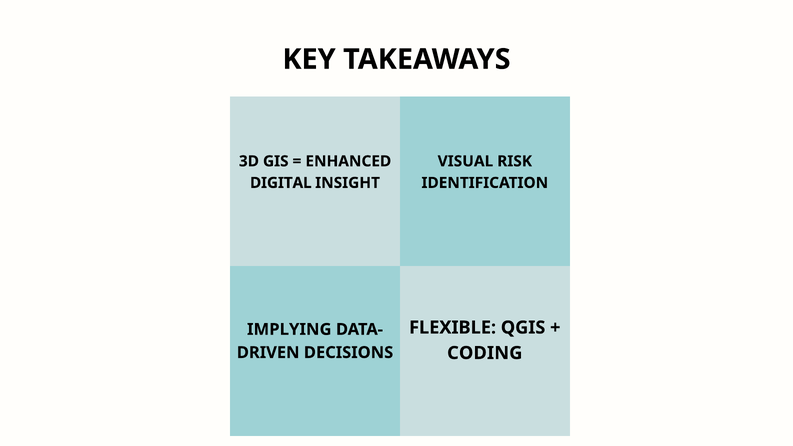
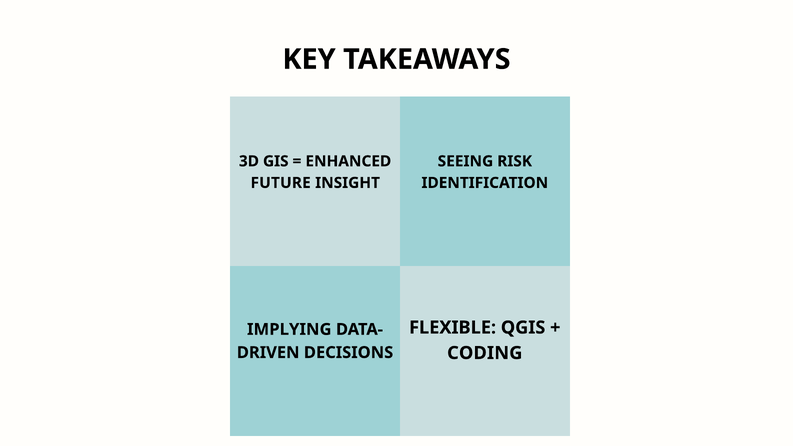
VISUAL: VISUAL -> SEEING
DIGITAL: DIGITAL -> FUTURE
